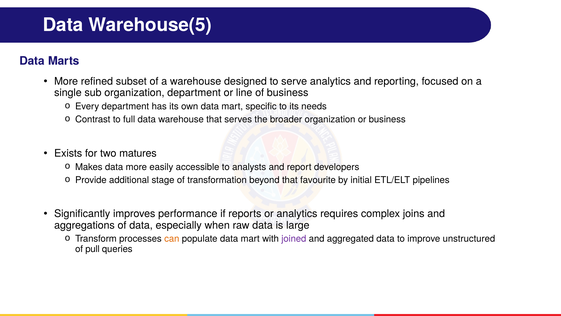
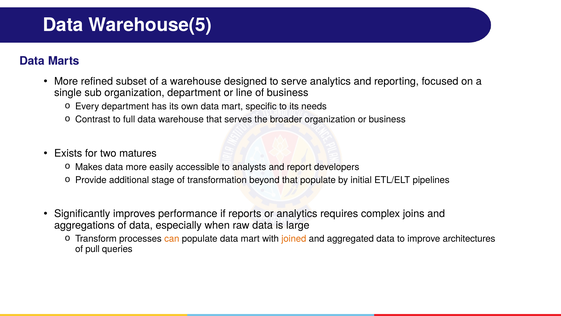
that favourite: favourite -> populate
joined colour: purple -> orange
unstructured: unstructured -> architectures
